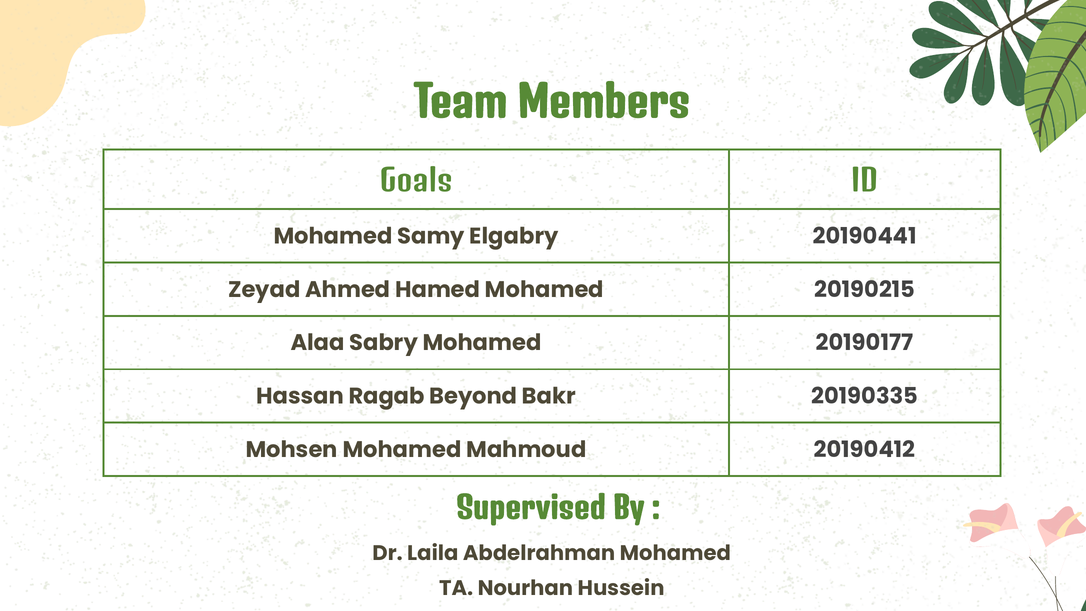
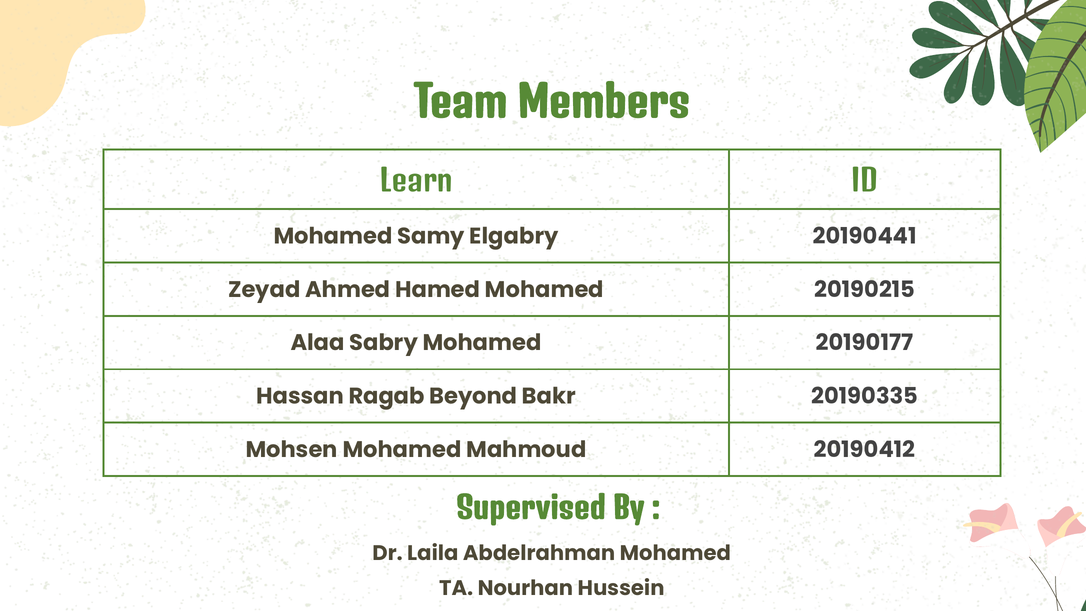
Goals: Goals -> Learn
